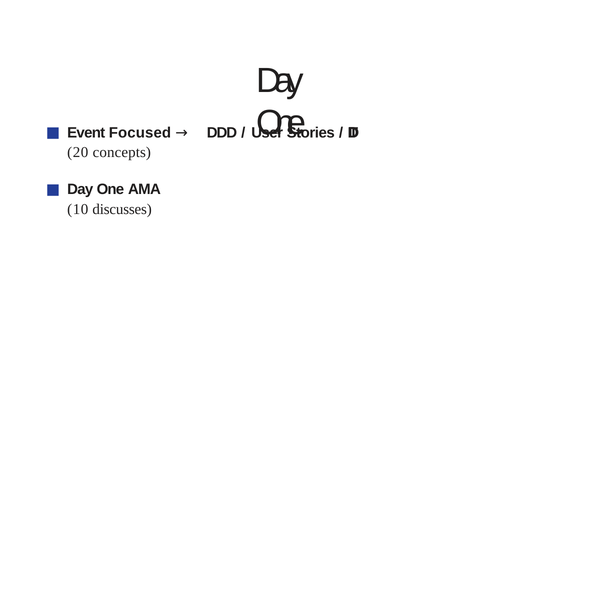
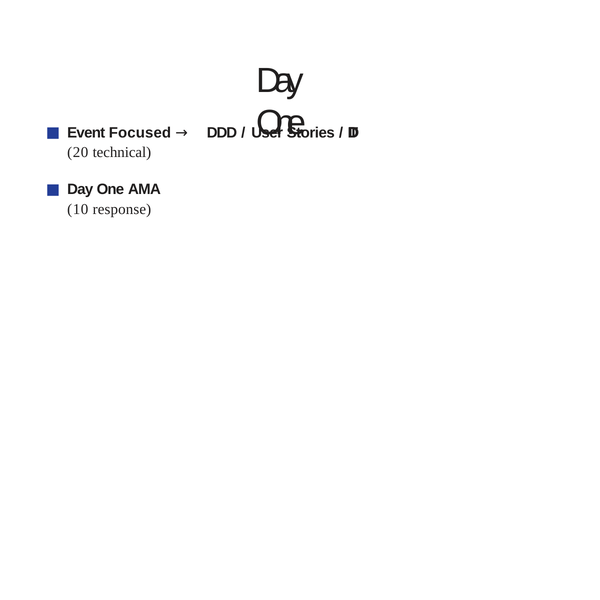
concepts: concepts -> technical
discusses: discusses -> response
